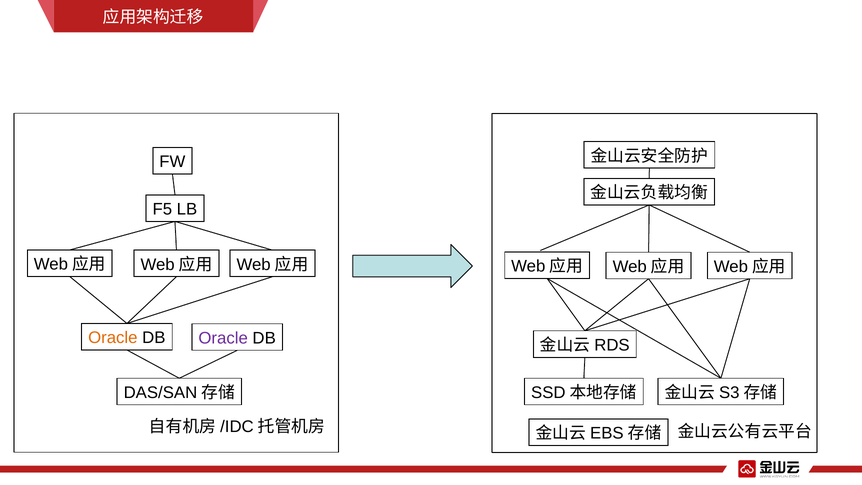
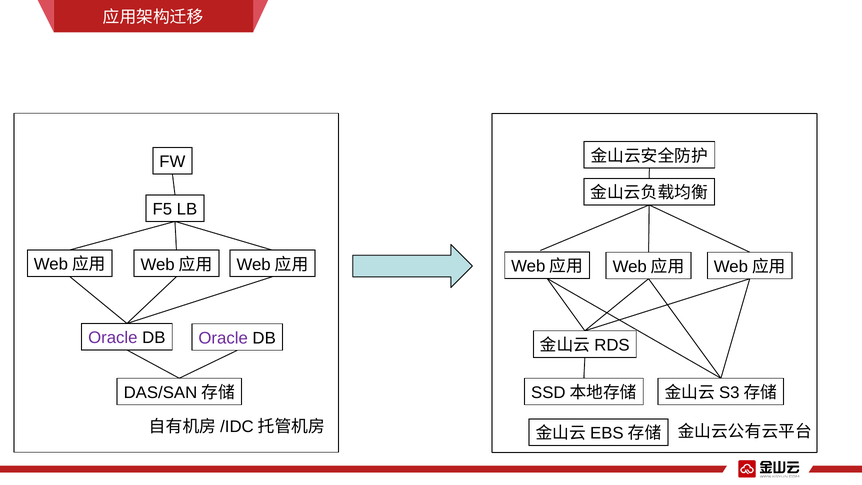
Oracle at (113, 338) colour: orange -> purple
